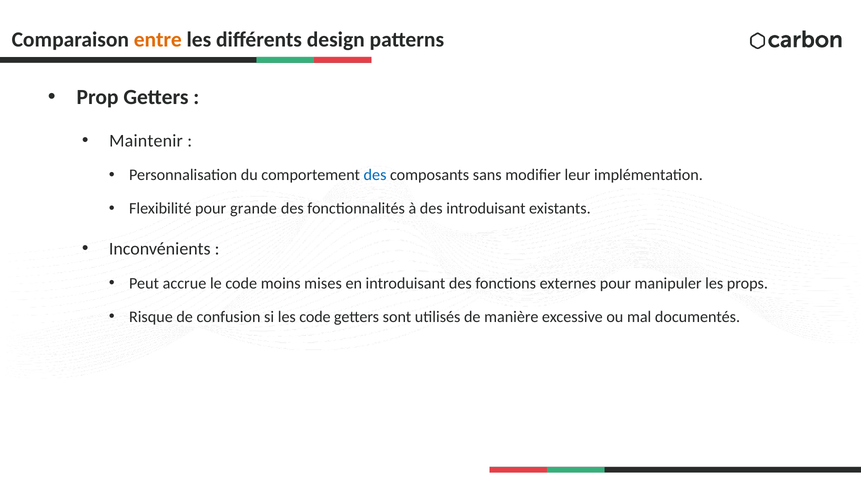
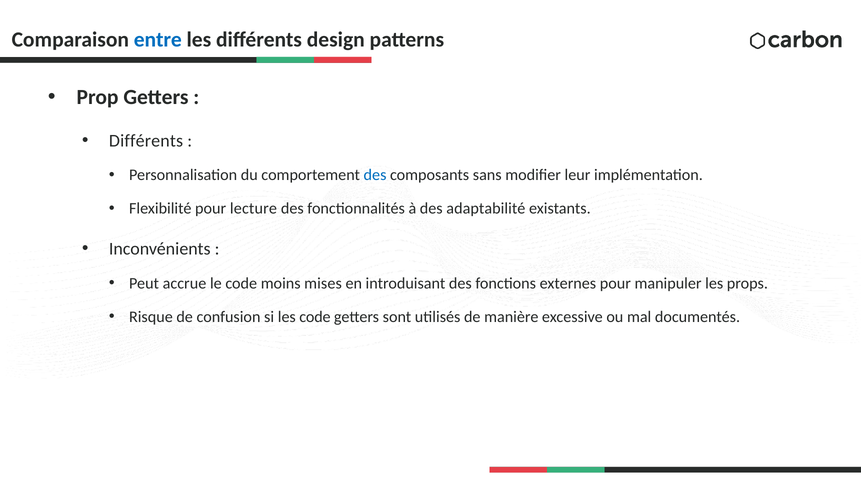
entre colour: orange -> blue
Maintenir at (146, 141): Maintenir -> Différents
grande: grande -> lecture
des introduisant: introduisant -> adaptabilité
